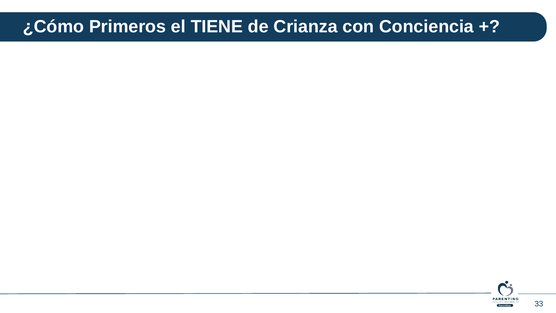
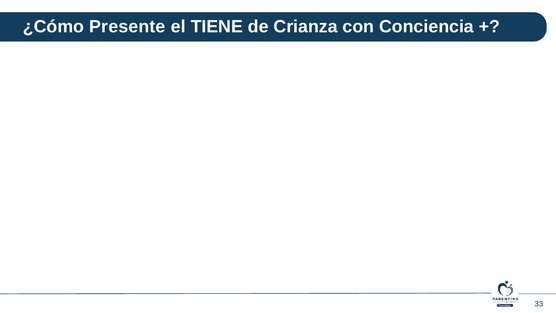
Primeros: Primeros -> Presente
